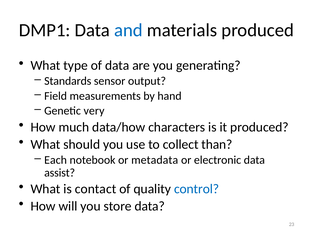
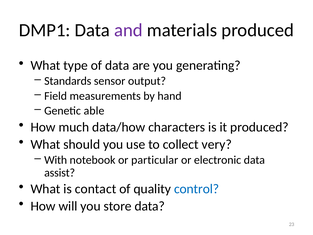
and colour: blue -> purple
very: very -> able
than: than -> very
Each: Each -> With
metadata: metadata -> particular
